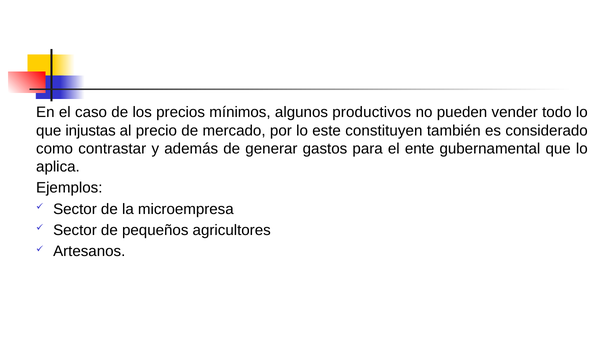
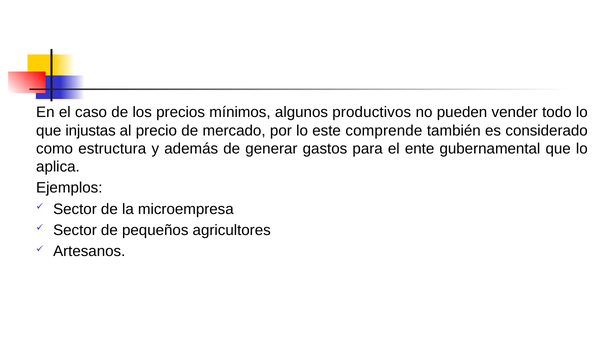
constituyen: constituyen -> comprende
contrastar: contrastar -> estructura
